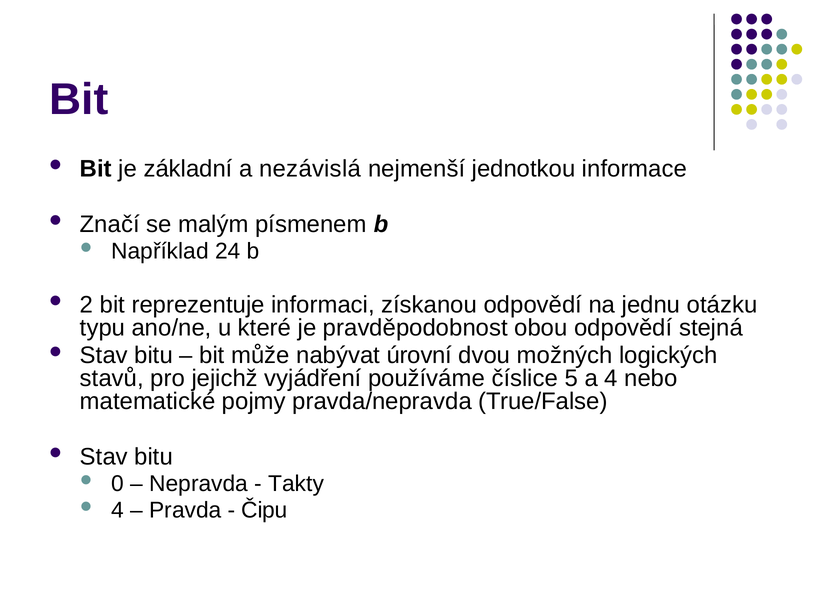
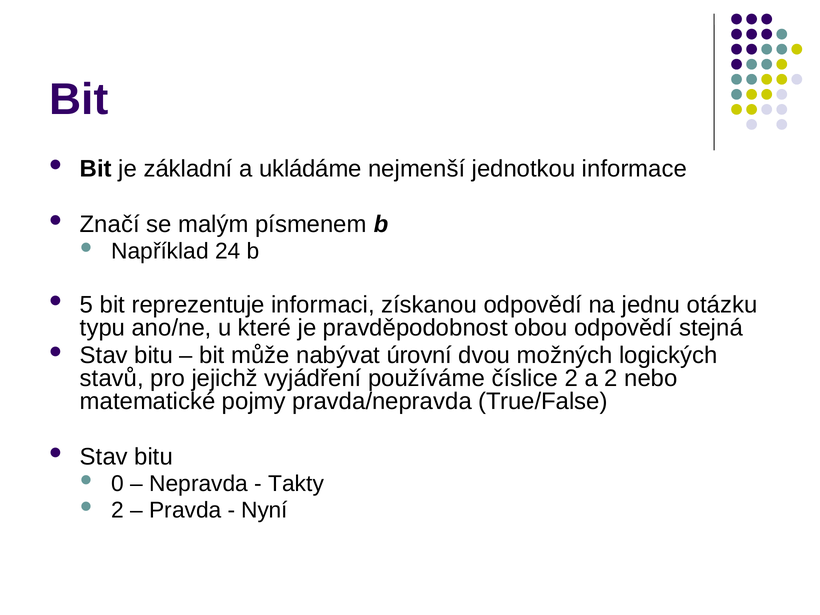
nezávislá: nezávislá -> ukládáme
2: 2 -> 5
číslice 5: 5 -> 2
a 4: 4 -> 2
4 at (118, 510): 4 -> 2
Čipu: Čipu -> Nyní
